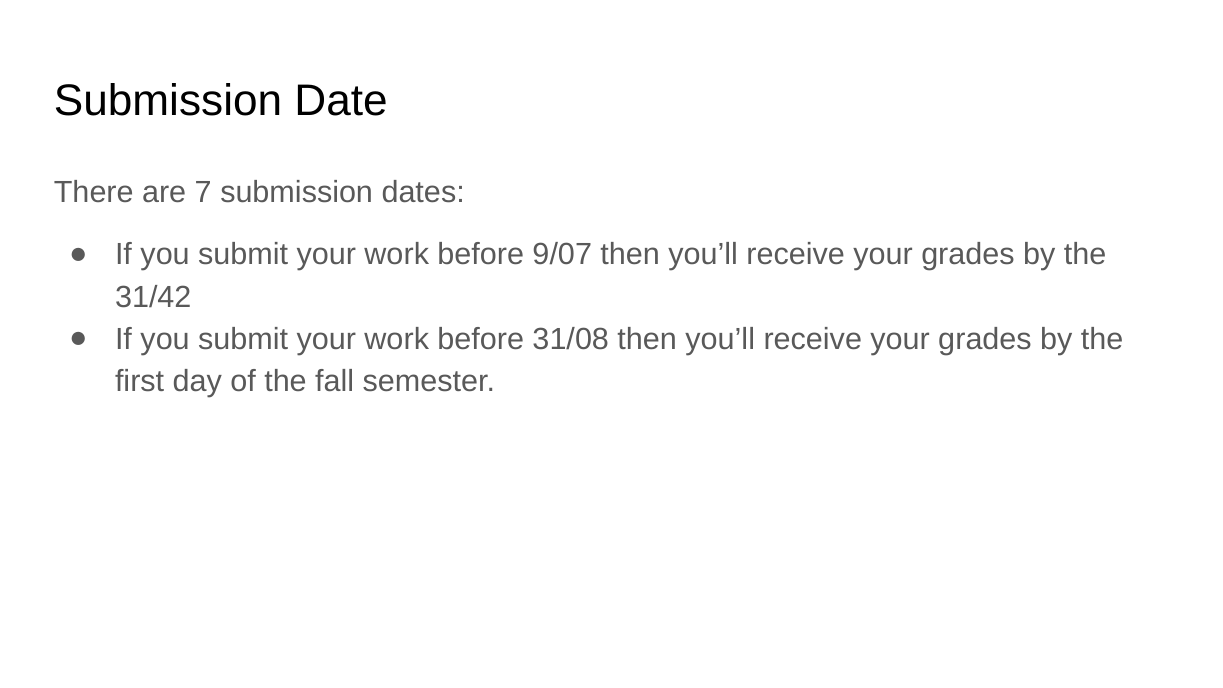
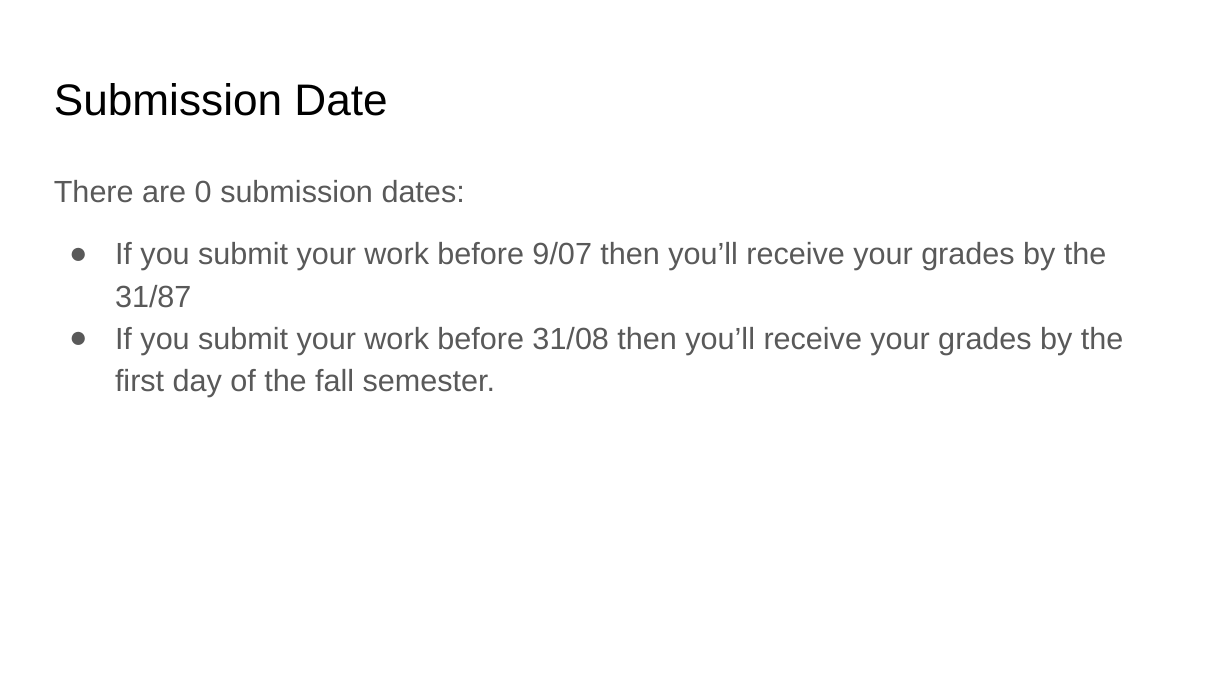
7: 7 -> 0
31/42: 31/42 -> 31/87
